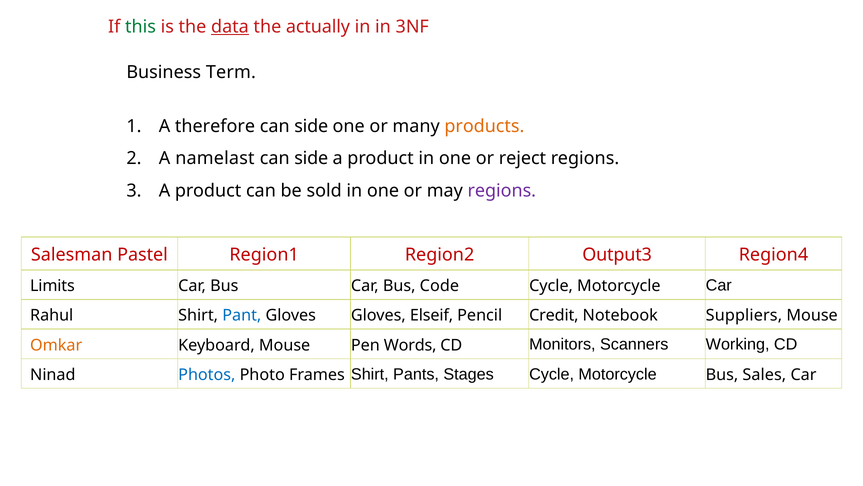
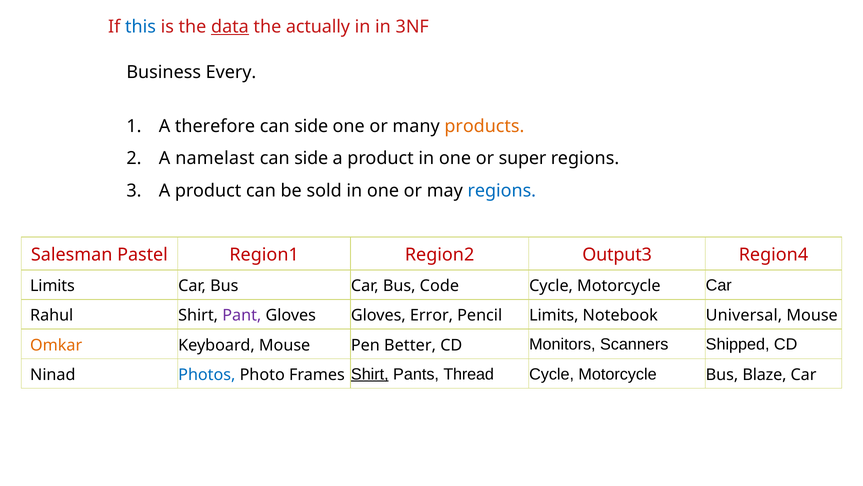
this colour: green -> blue
Term: Term -> Every
reject: reject -> super
regions at (502, 191) colour: purple -> blue
Pant colour: blue -> purple
Elseif: Elseif -> Error
Pencil Credit: Credit -> Limits
Suppliers: Suppliers -> Universal
Words: Words -> Better
Working: Working -> Shipped
Shirt at (370, 374) underline: none -> present
Stages: Stages -> Thread
Sales: Sales -> Blaze
